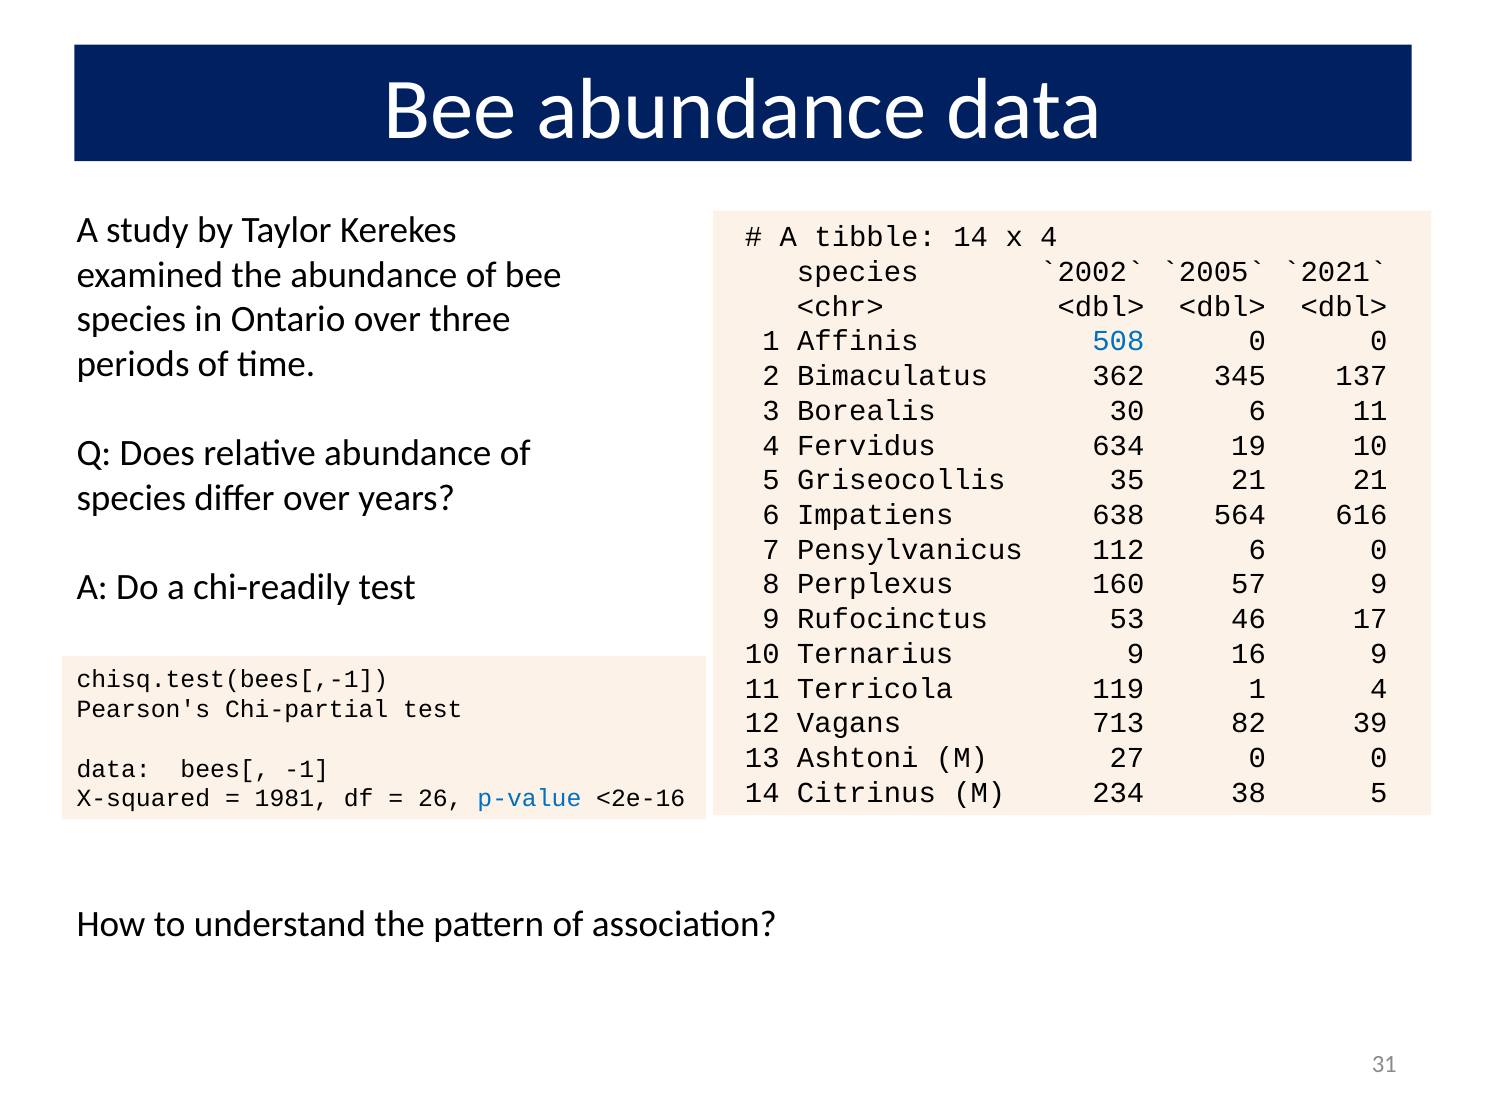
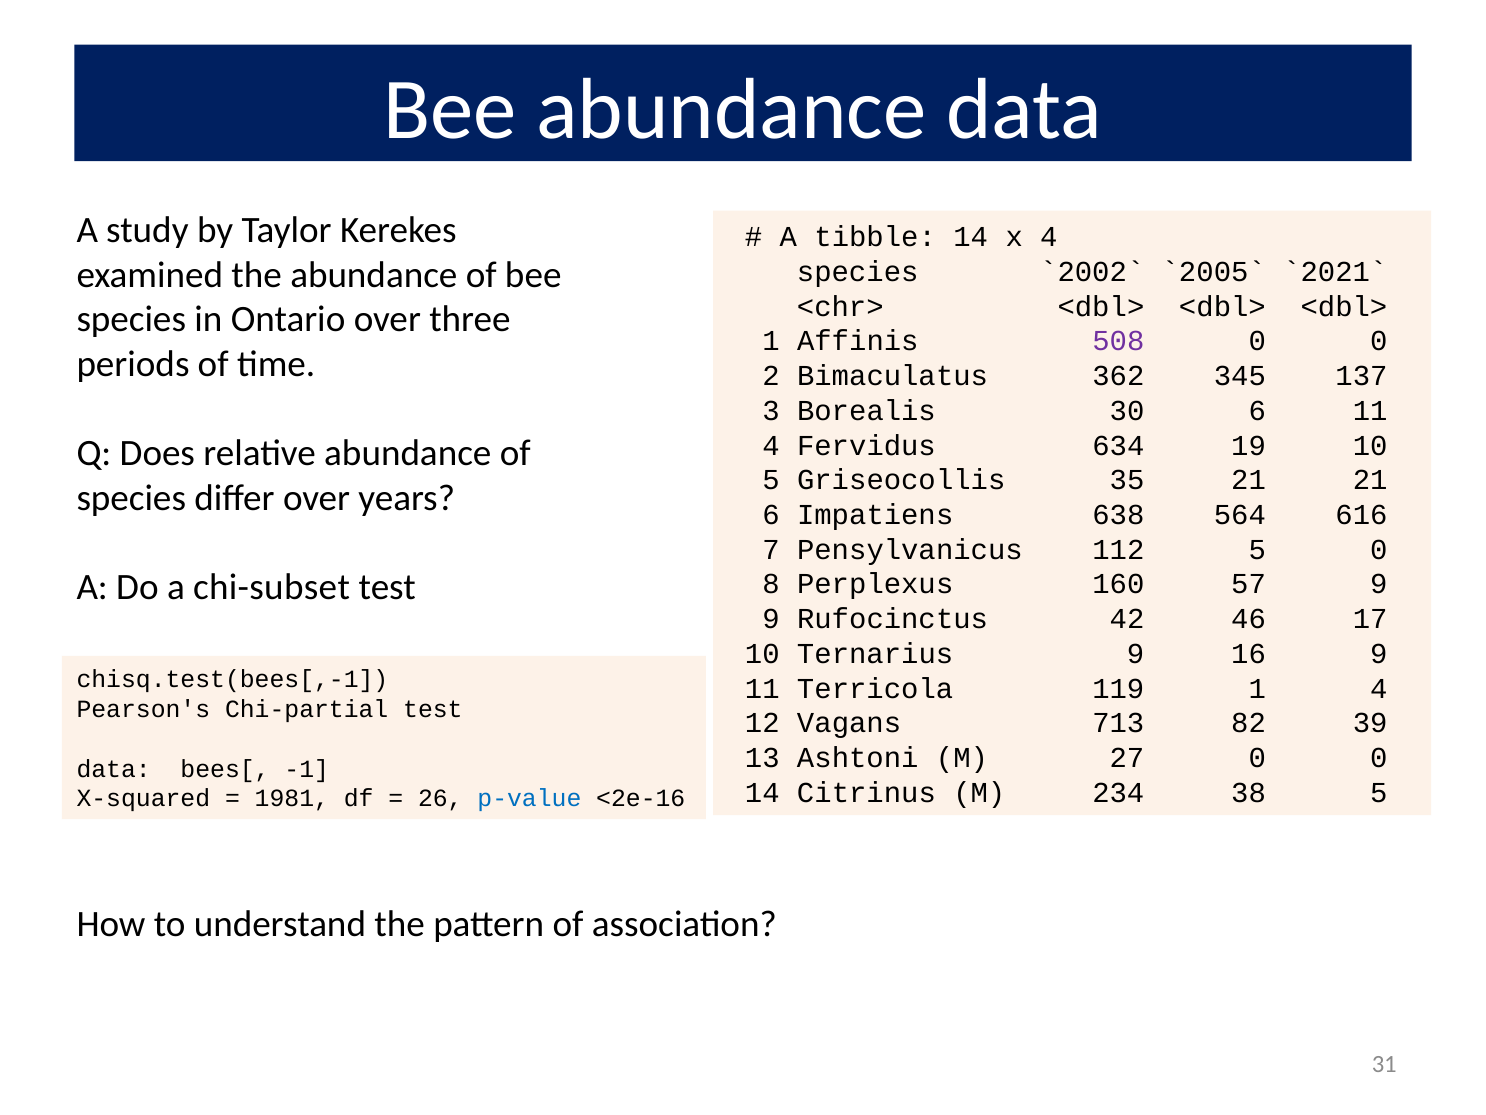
508 colour: blue -> purple
112 6: 6 -> 5
chi-readily: chi-readily -> chi-subset
53: 53 -> 42
